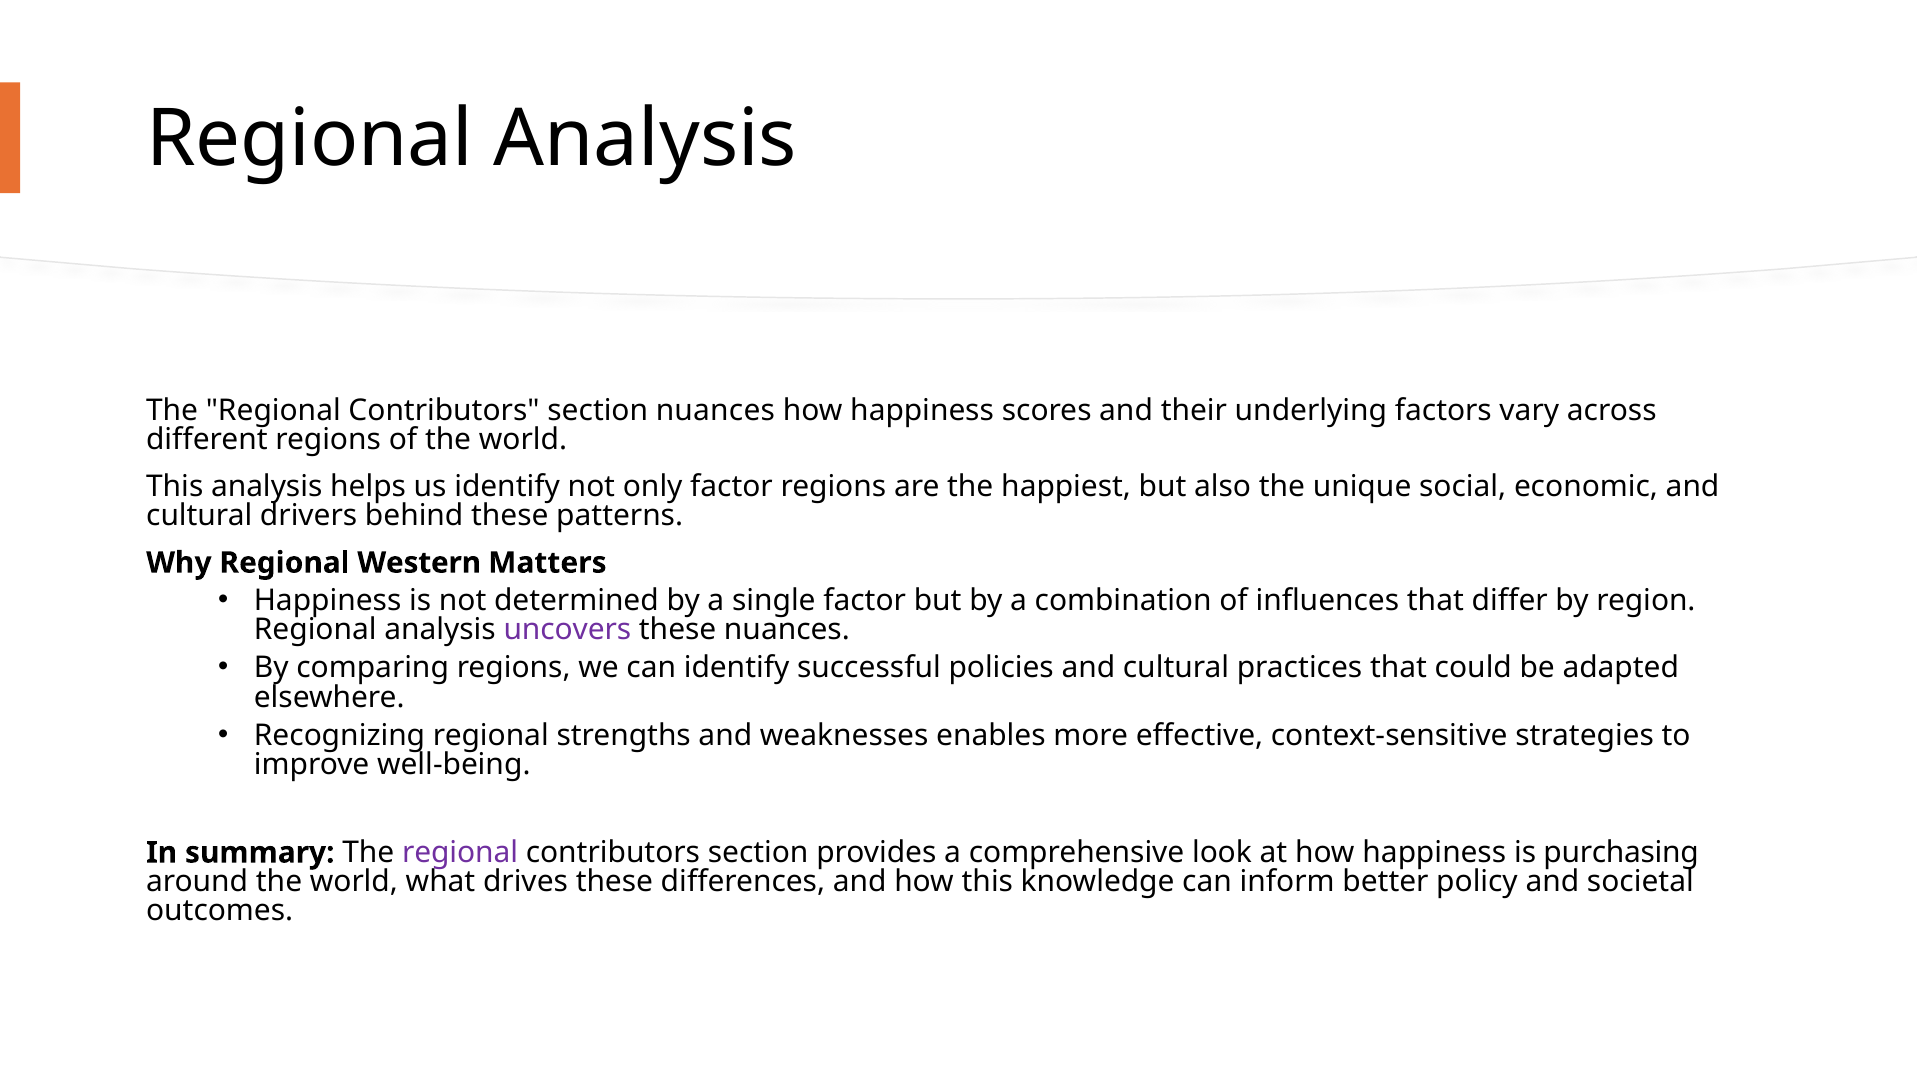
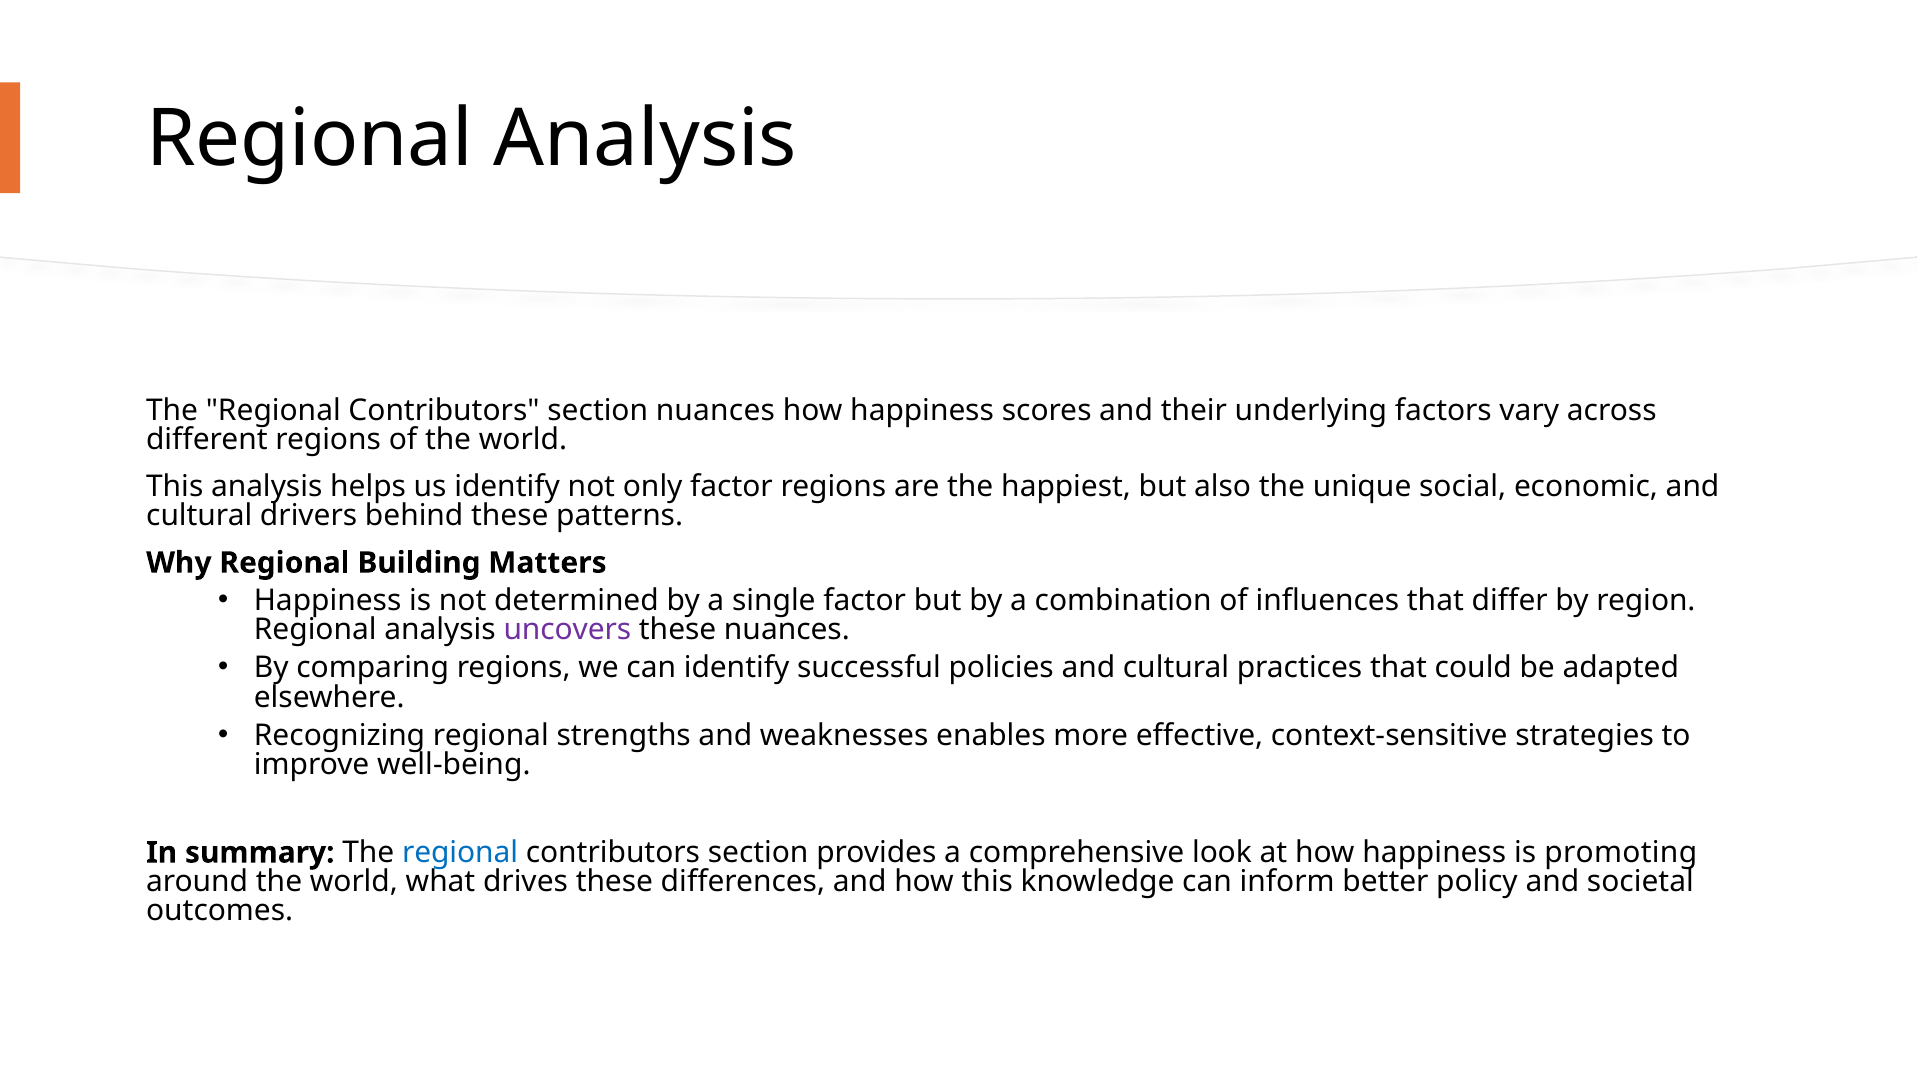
Western: Western -> Building
regional at (460, 852) colour: purple -> blue
purchasing: purchasing -> promoting
